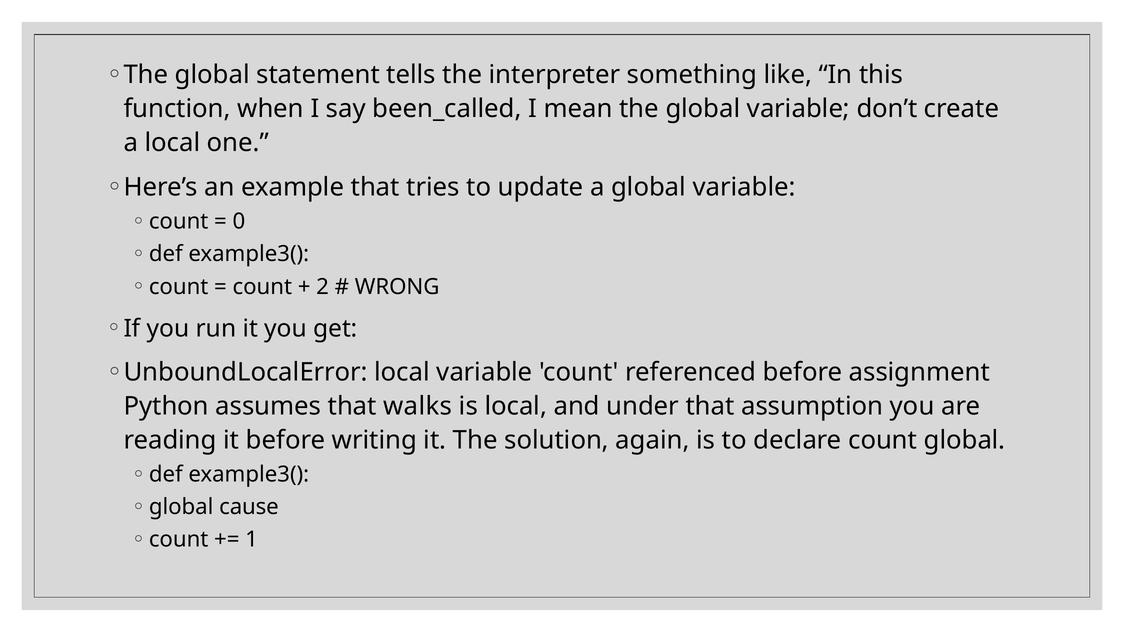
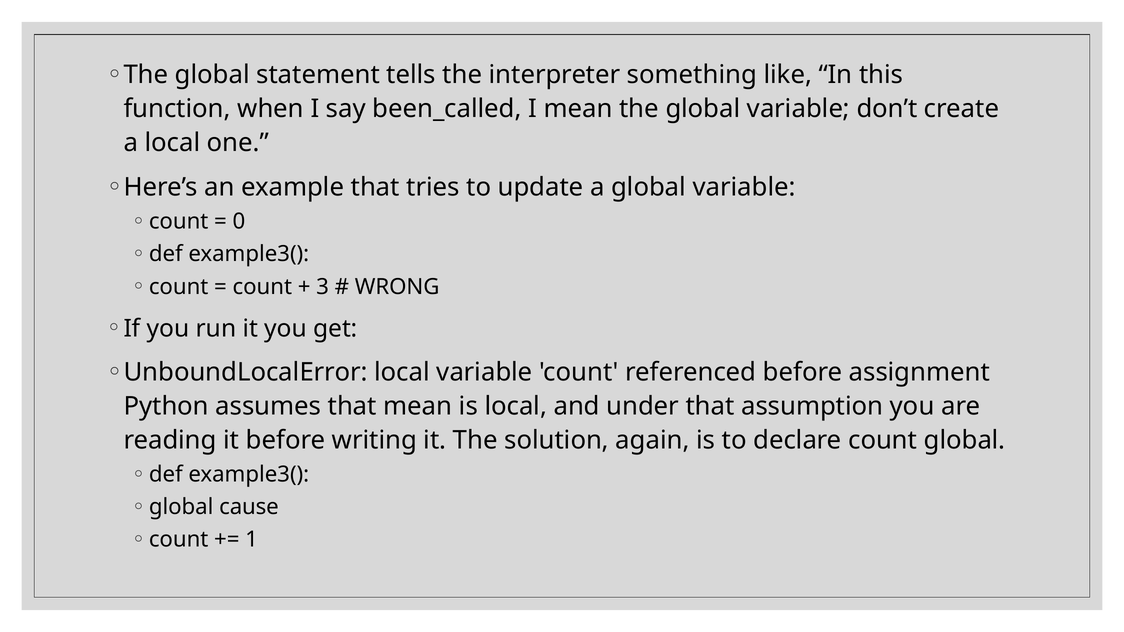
2: 2 -> 3
that walks: walks -> mean
